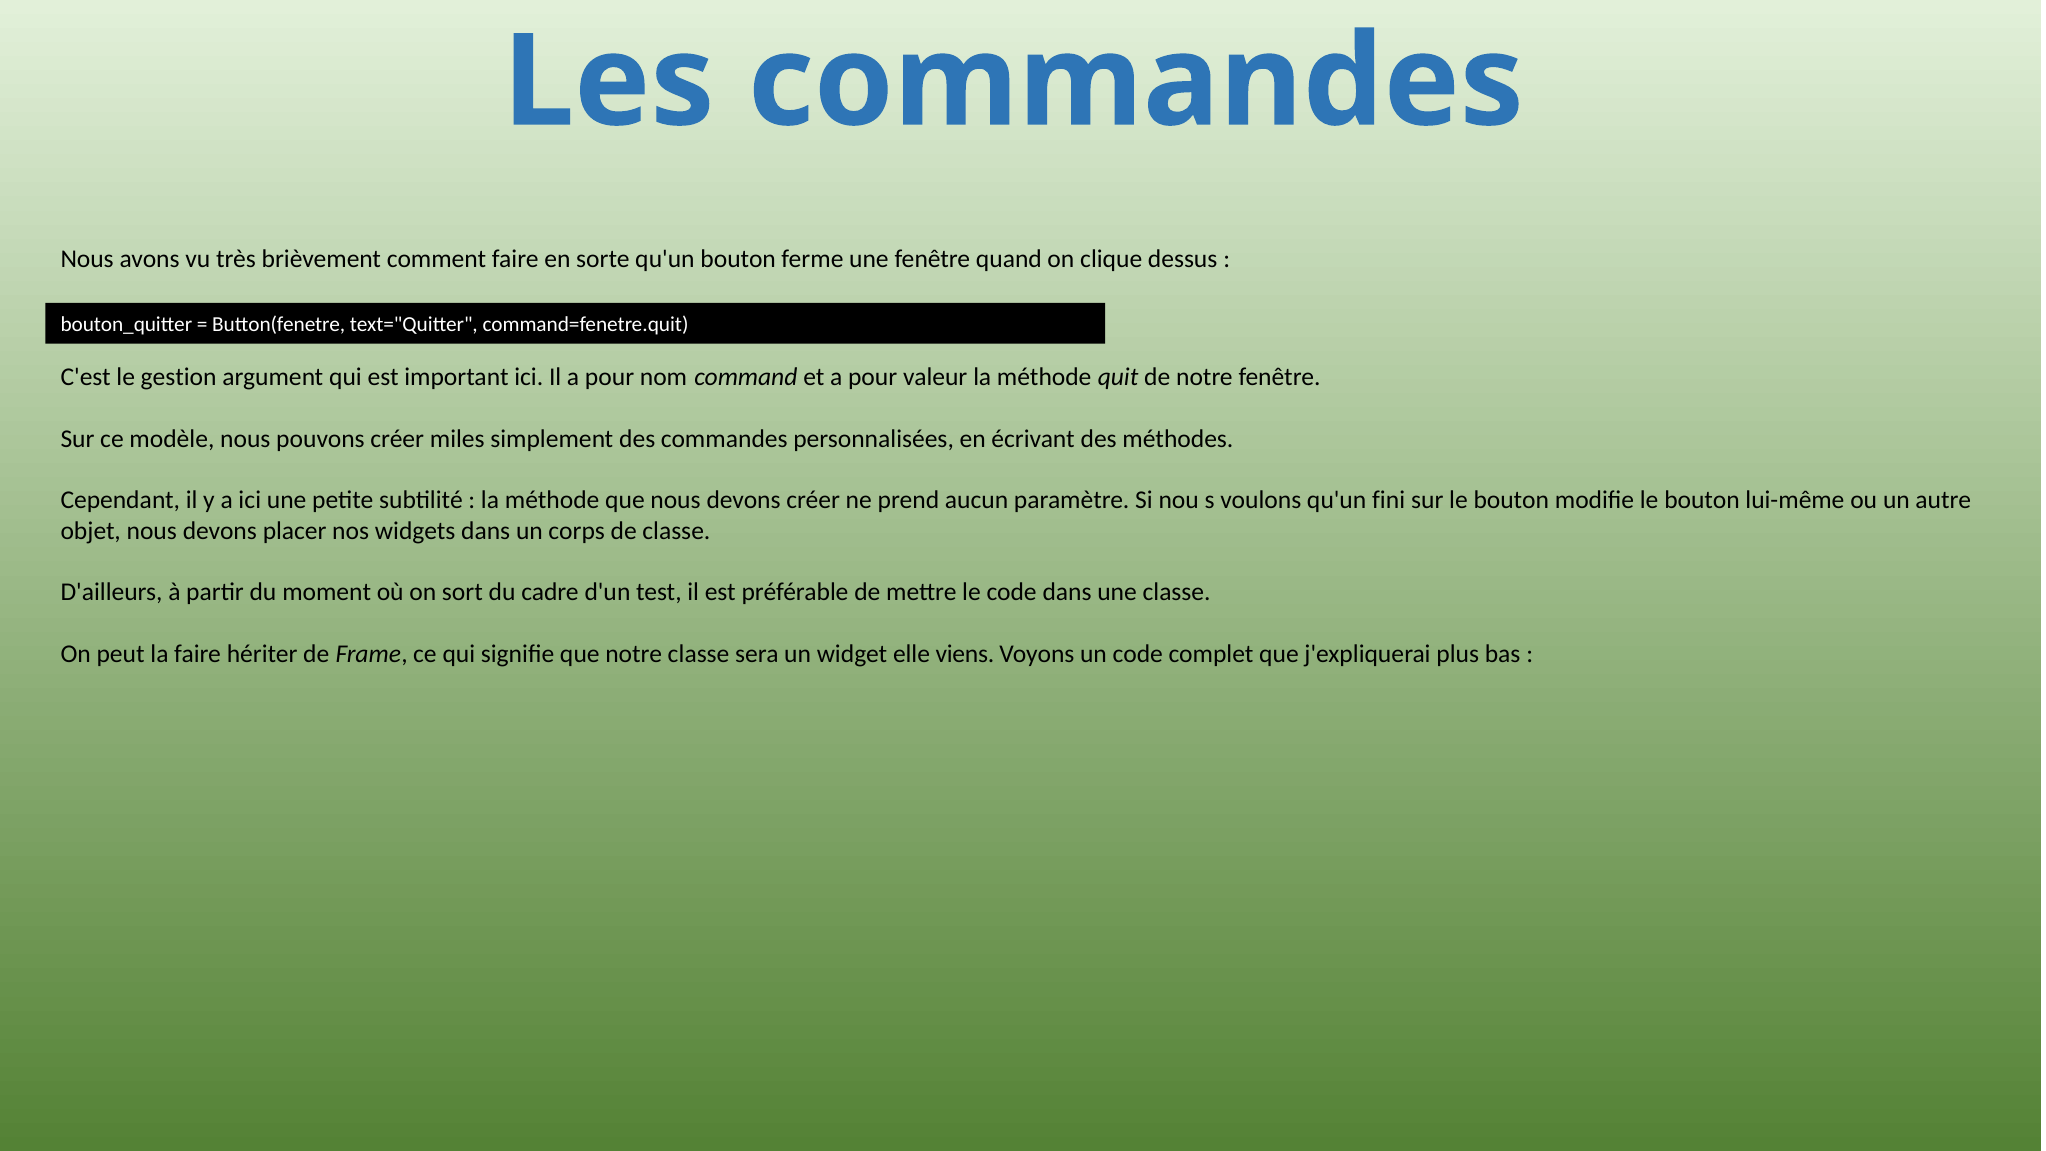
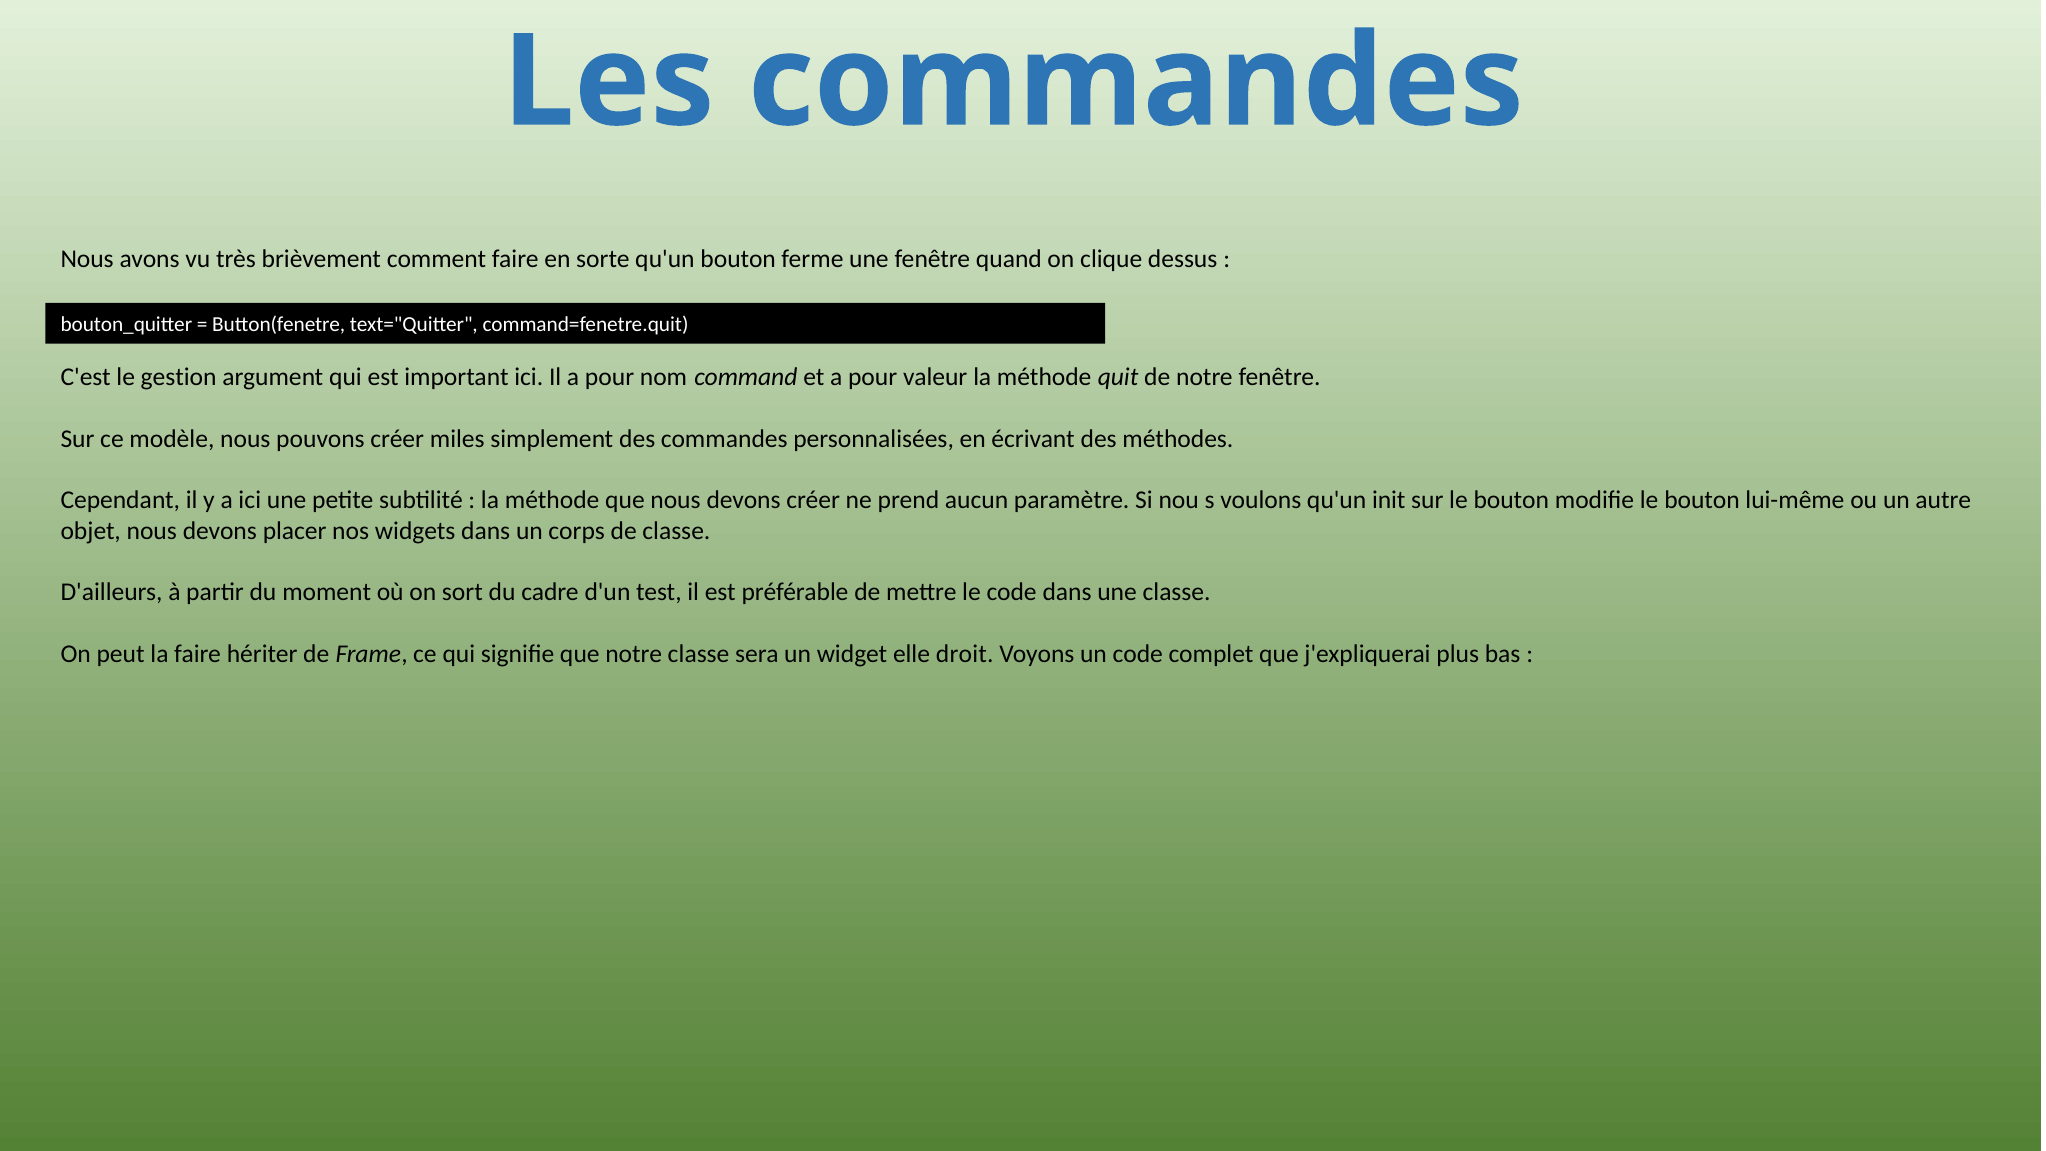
fini: fini -> init
viens: viens -> droit
